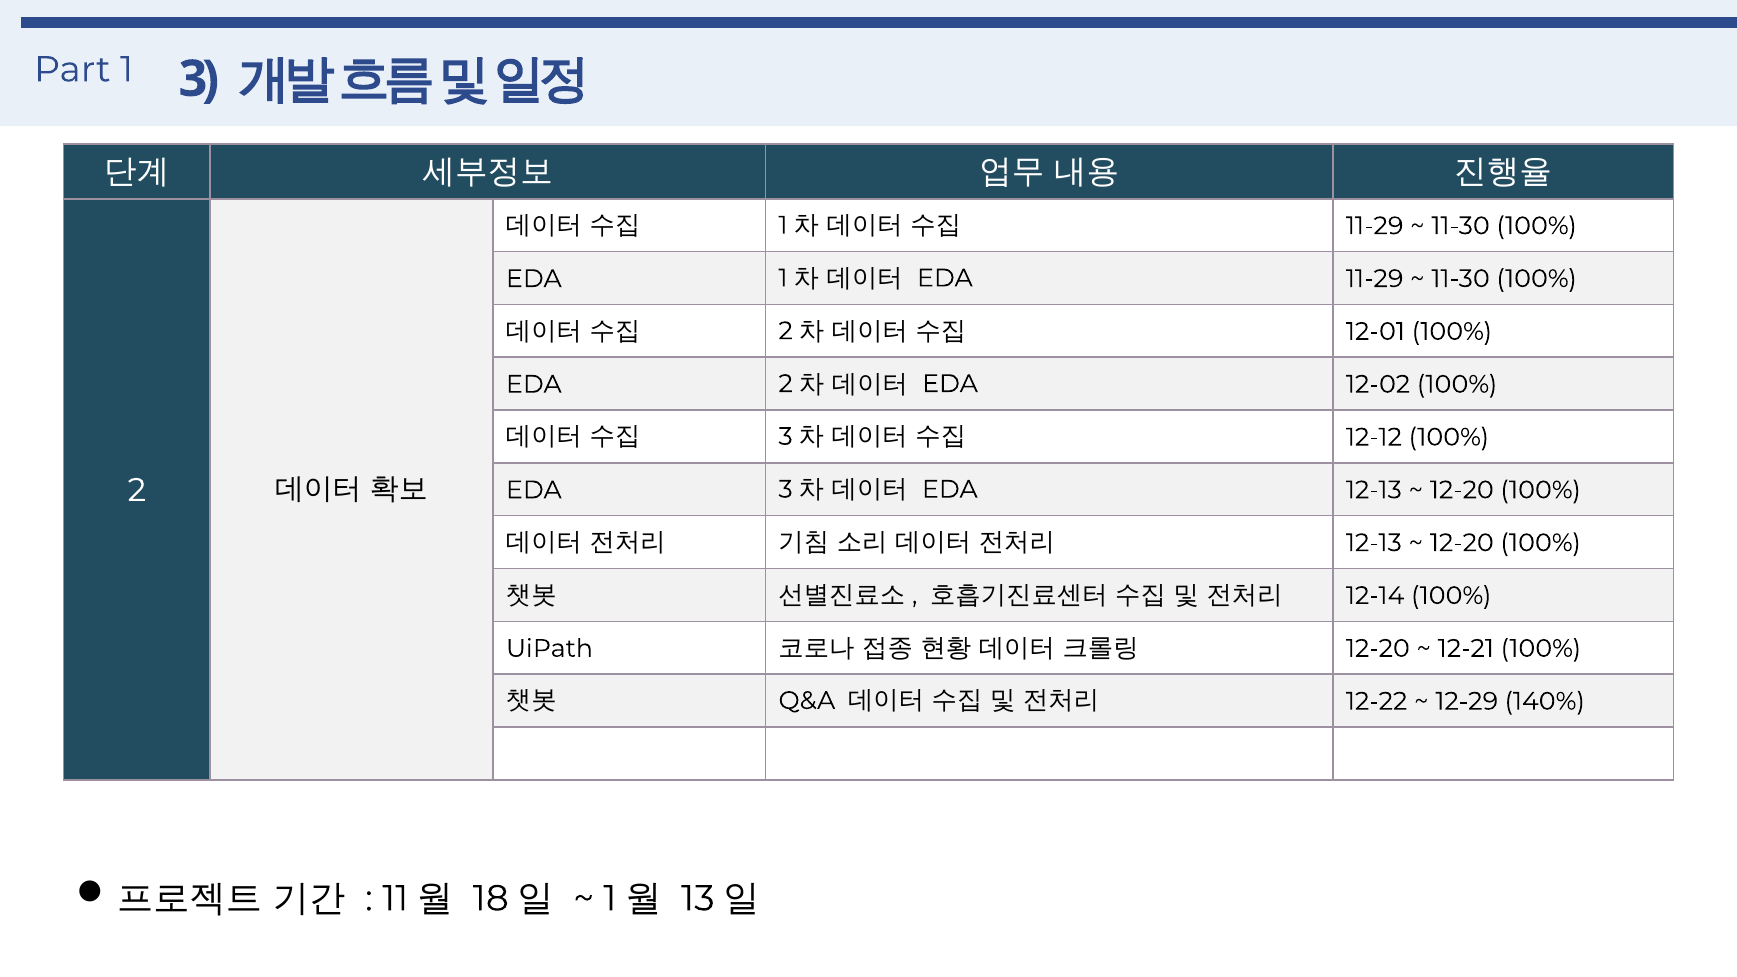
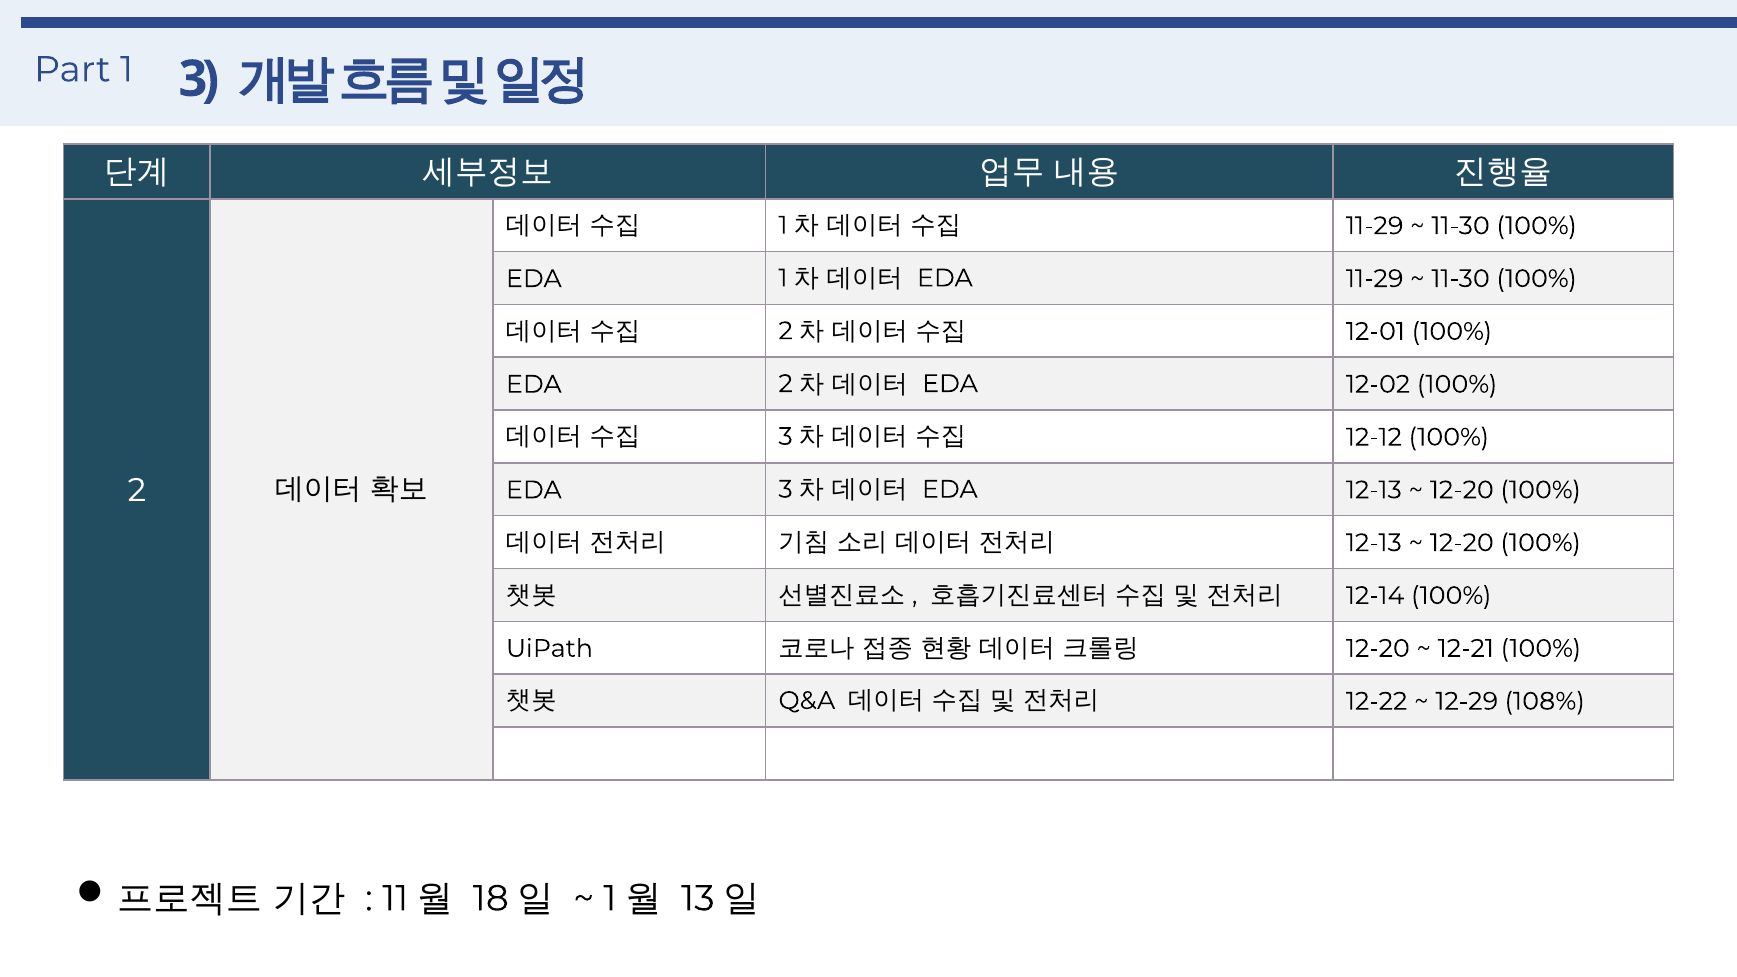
140%: 140% -> 108%
